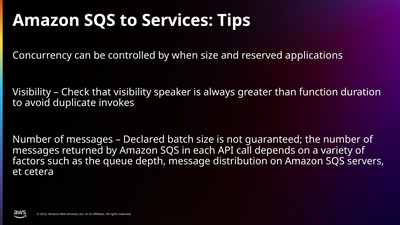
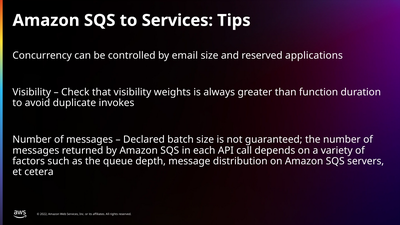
when: when -> email
speaker: speaker -> weights
